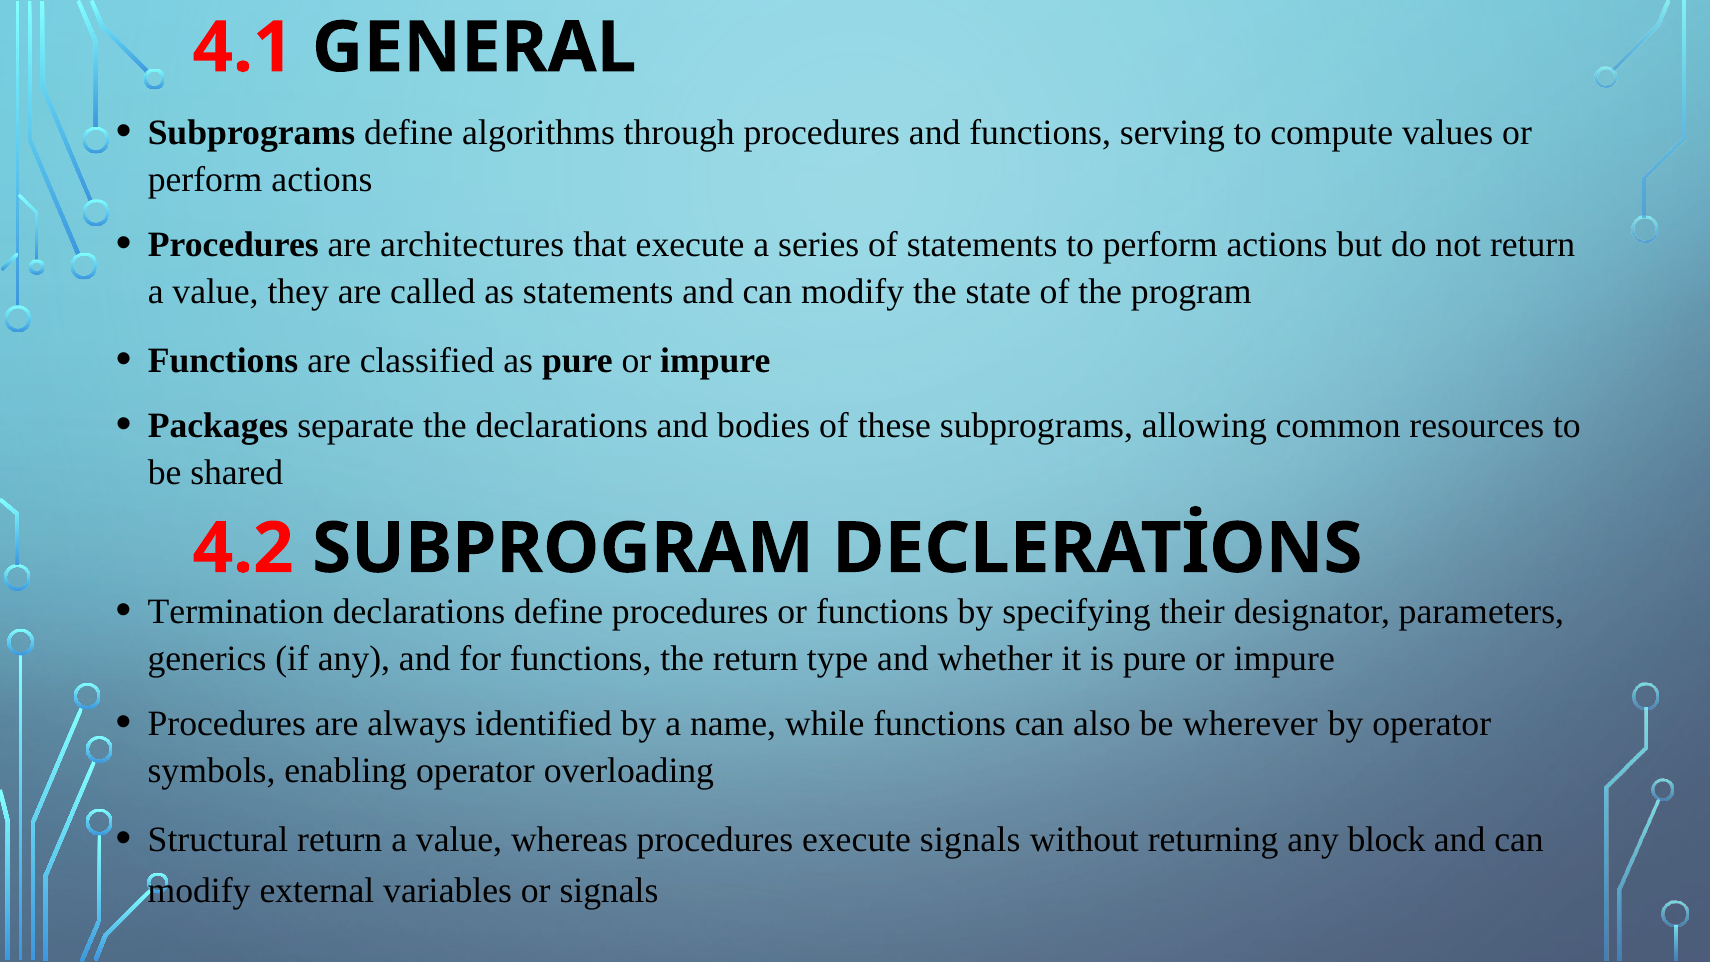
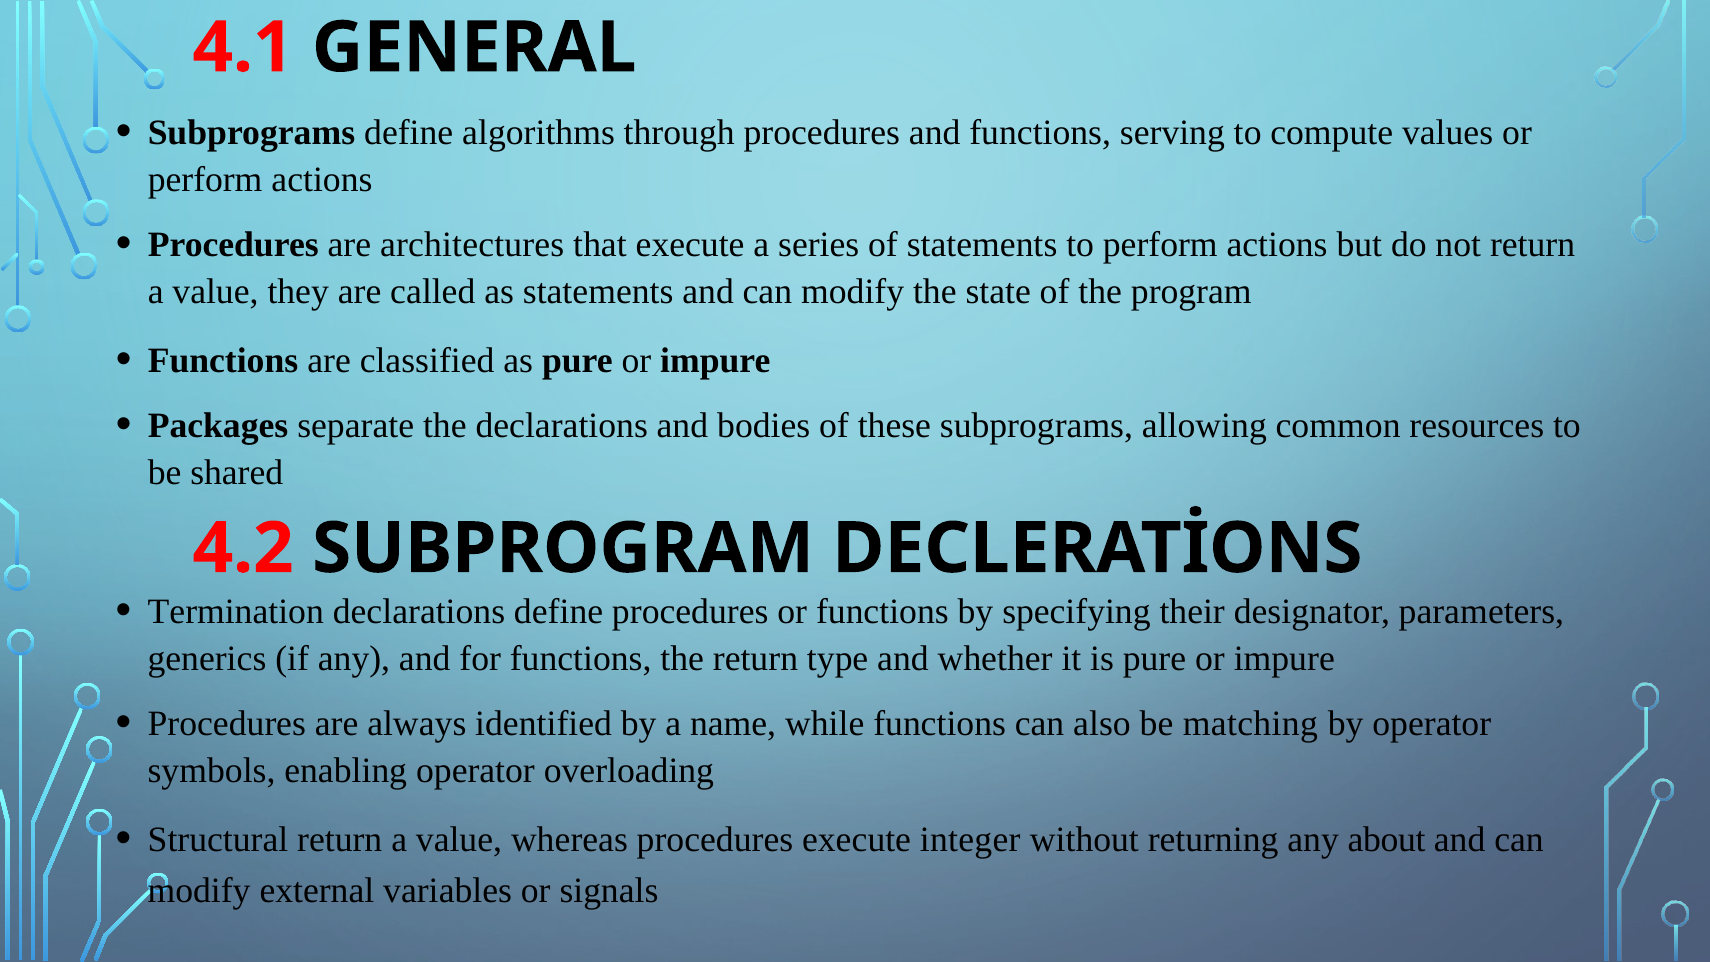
wherever: wherever -> matching
execute signals: signals -> integer
block: block -> about
